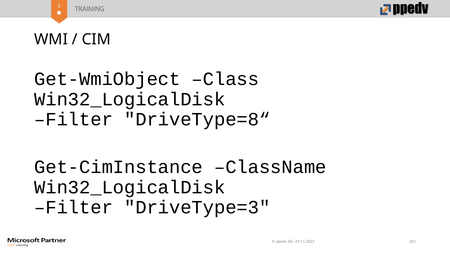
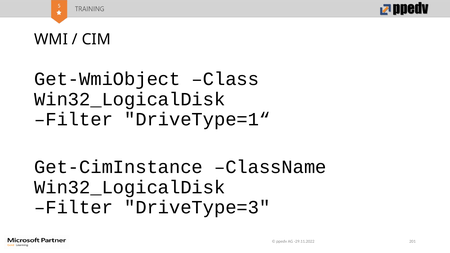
DriveType=8“: DriveType=8“ -> DriveType=1“
